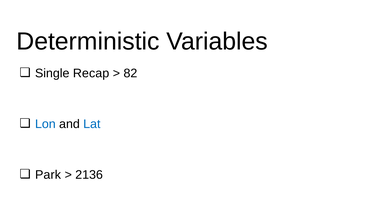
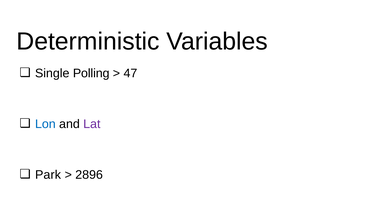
Recap: Recap -> Polling
82: 82 -> 47
Lat colour: blue -> purple
2136: 2136 -> 2896
